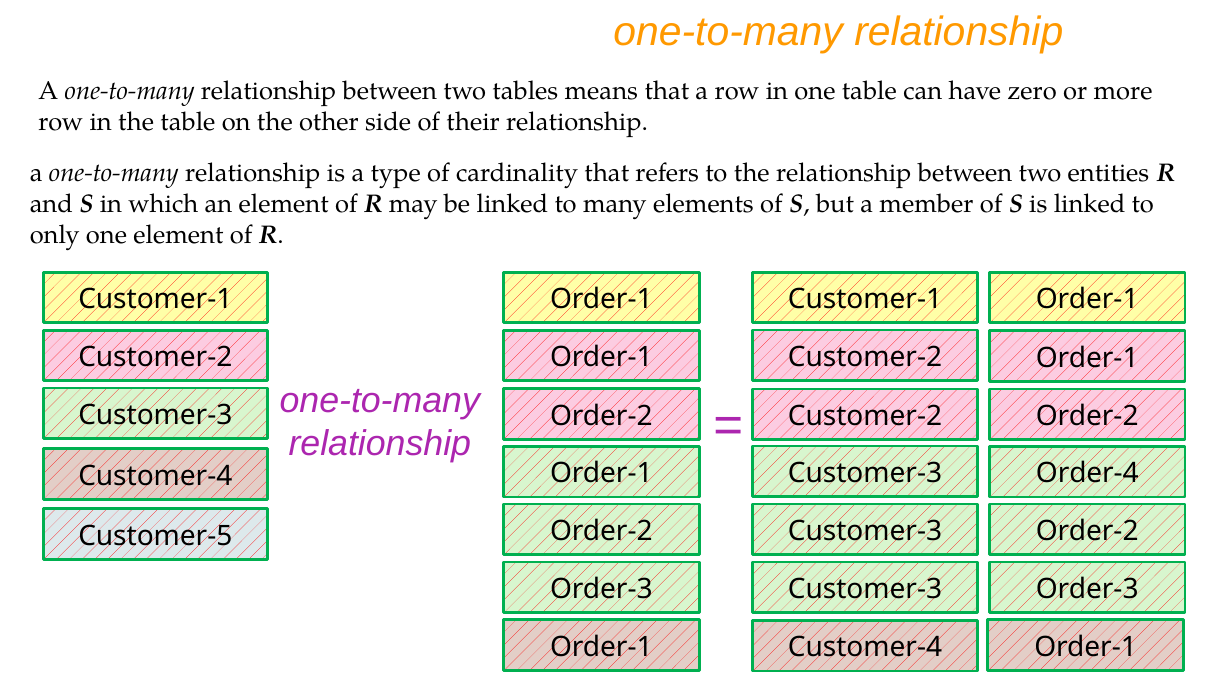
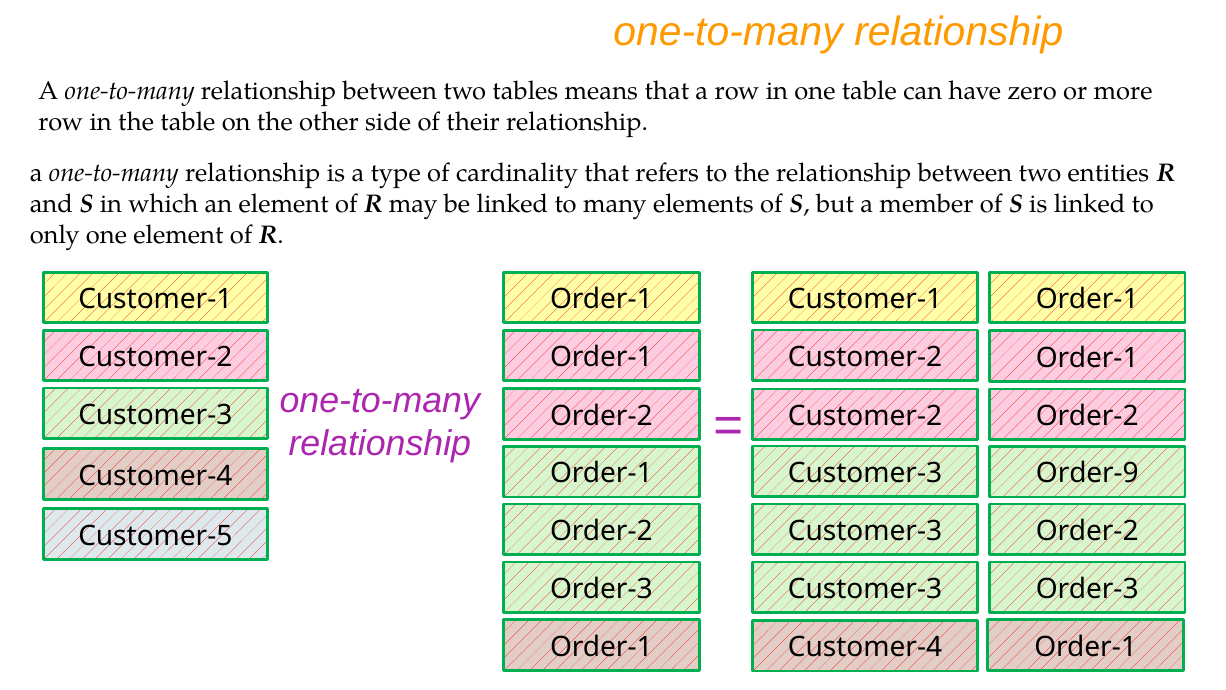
Order-4: Order-4 -> Order-9
